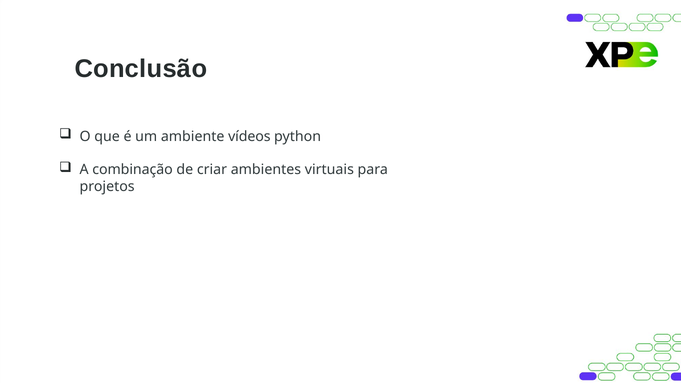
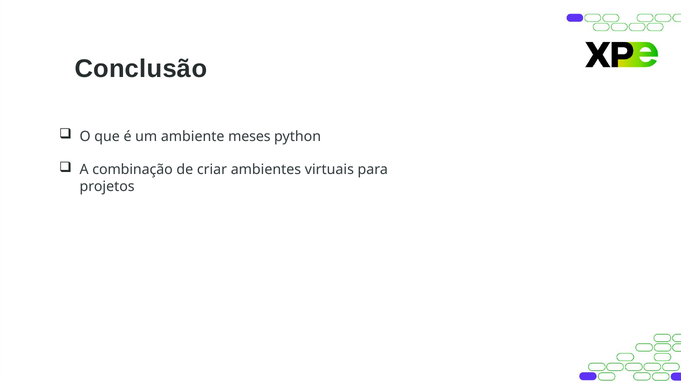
vídeos: vídeos -> meses
